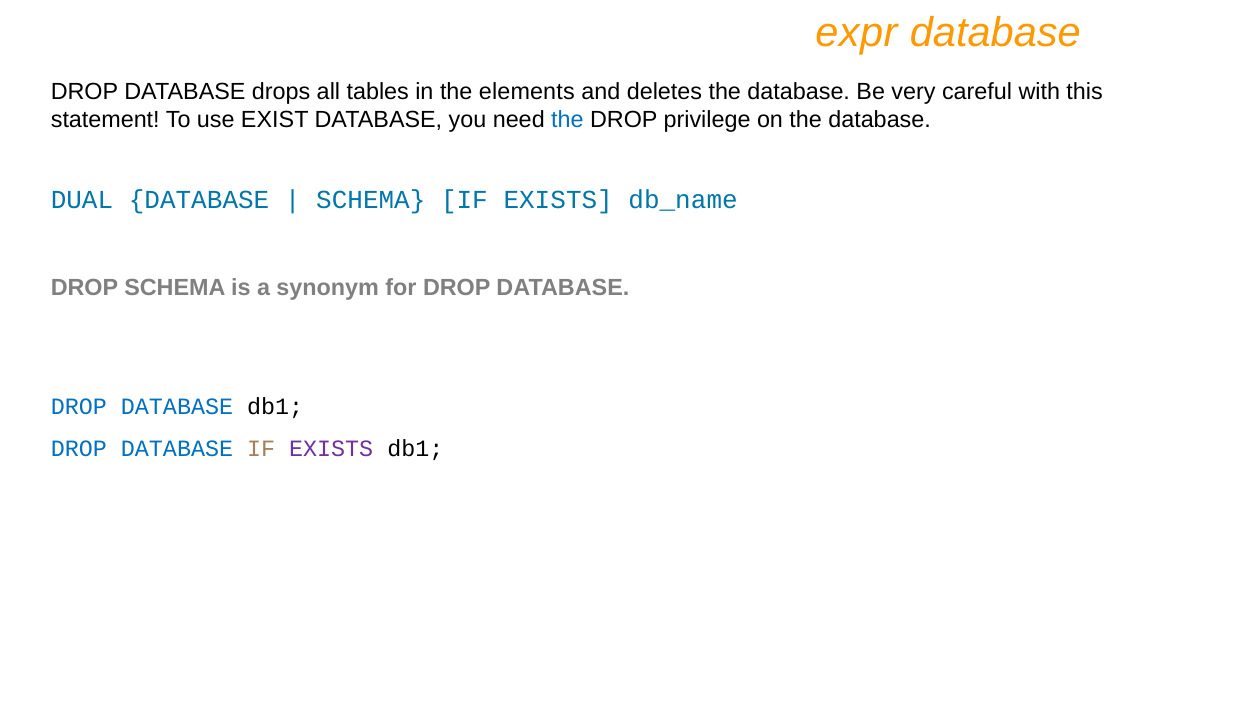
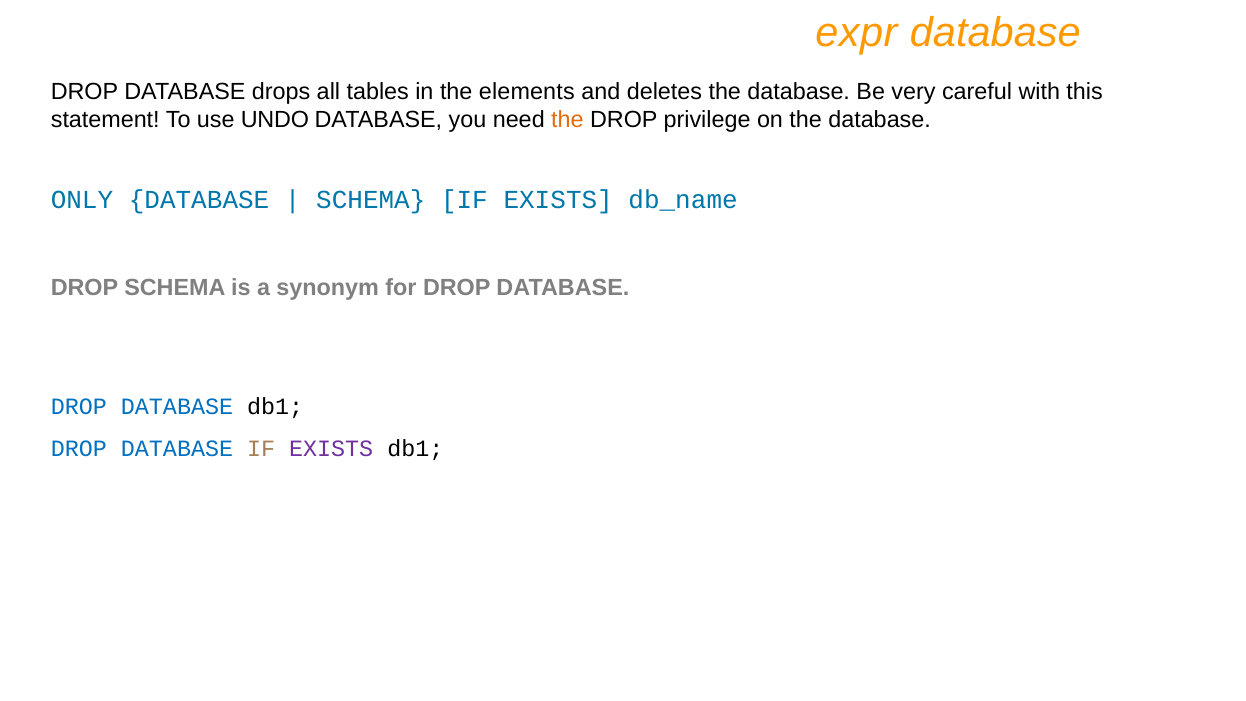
EXIST: EXIST -> UNDO
the at (567, 120) colour: blue -> orange
DUAL: DUAL -> ONLY
